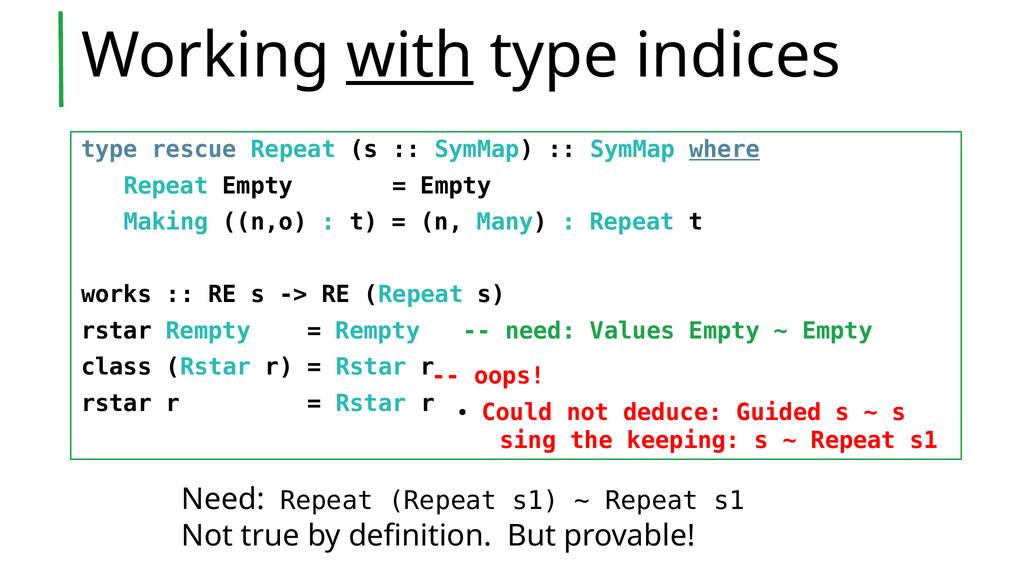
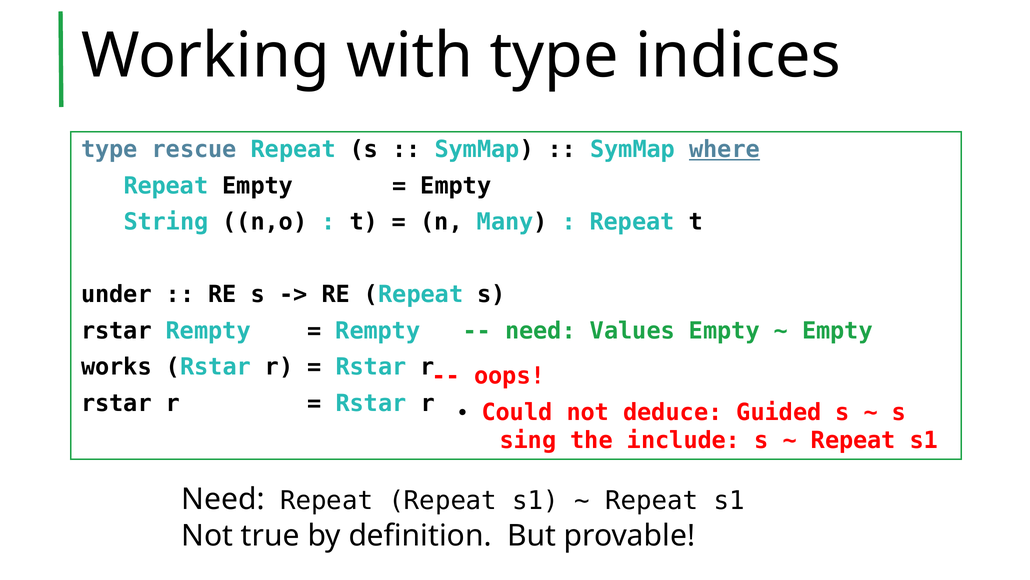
with underline: present -> none
Making: Making -> String
works: works -> under
class: class -> works
keeping: keeping -> include
